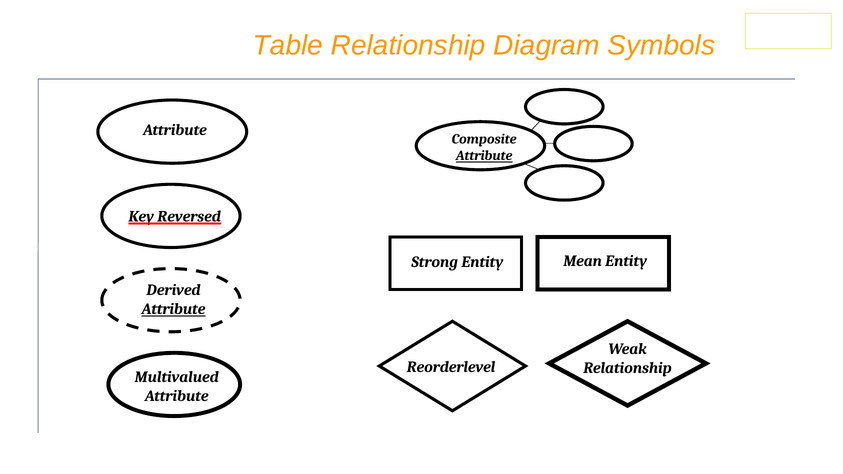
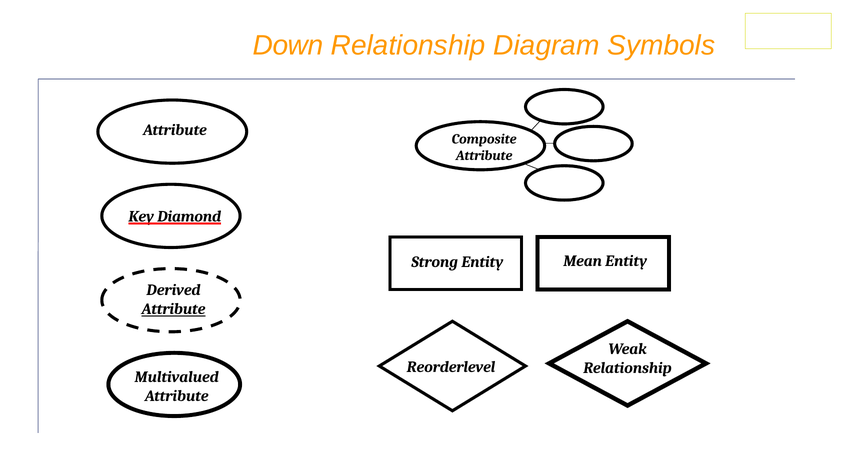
Table: Table -> Down
Attribute at (484, 156) underline: present -> none
Reversed: Reversed -> Diamond
